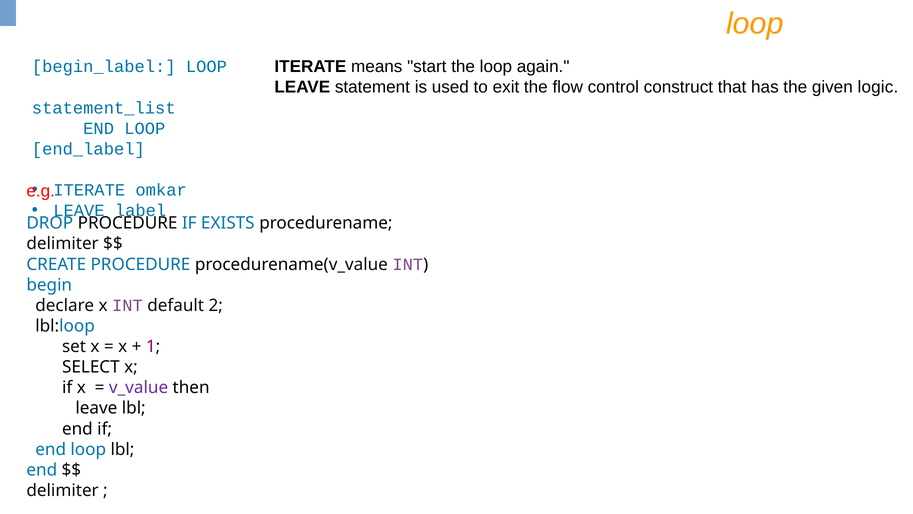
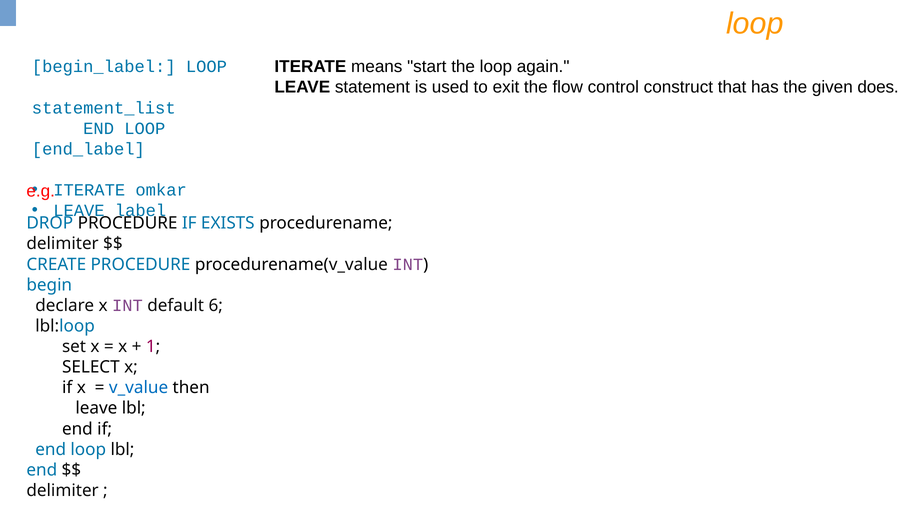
logic: logic -> does
2: 2 -> 6
v_value colour: purple -> blue
